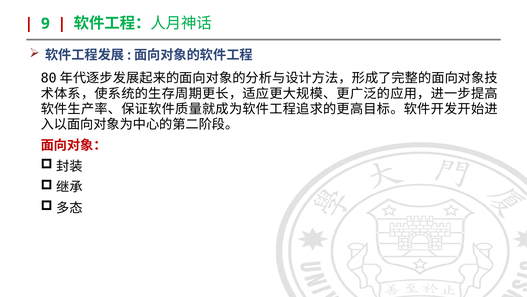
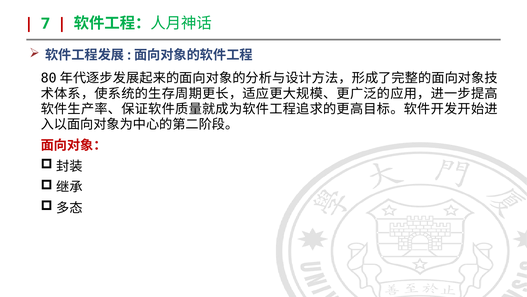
9: 9 -> 7
